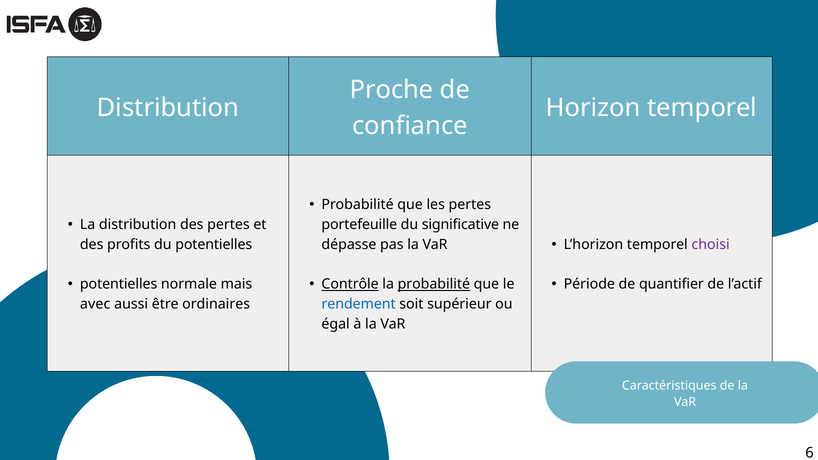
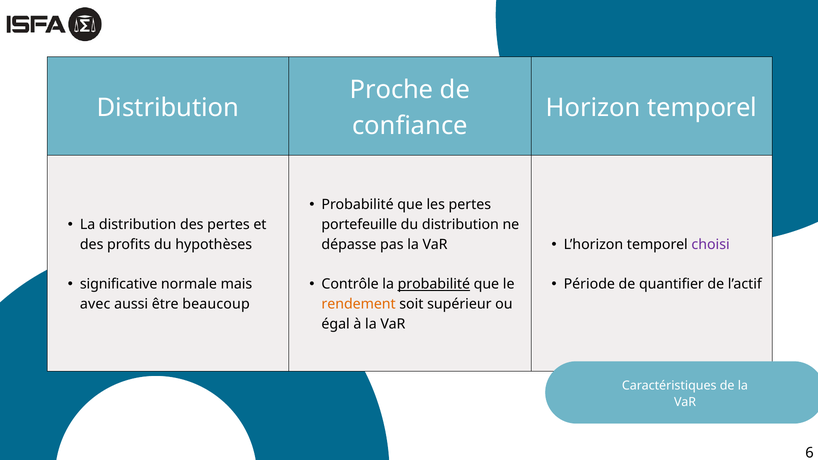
du significative: significative -> distribution
du potentielles: potentielles -> hypothèses
potentielles at (119, 284): potentielles -> significative
Contrôle underline: present -> none
ordinaires: ordinaires -> beaucoup
rendement colour: blue -> orange
